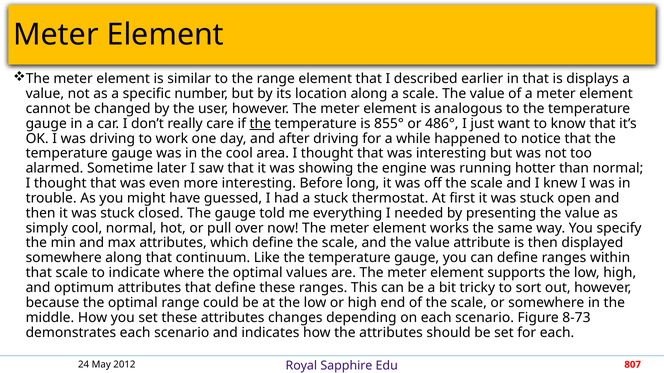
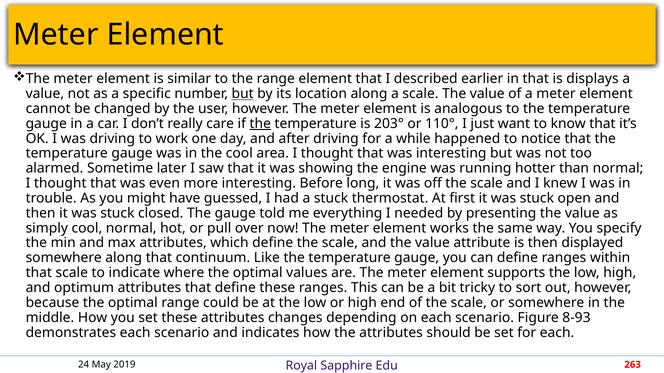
but at (243, 94) underline: none -> present
855°: 855° -> 203°
486°: 486° -> 110°
8-73: 8-73 -> 8-93
2012: 2012 -> 2019
807: 807 -> 263
